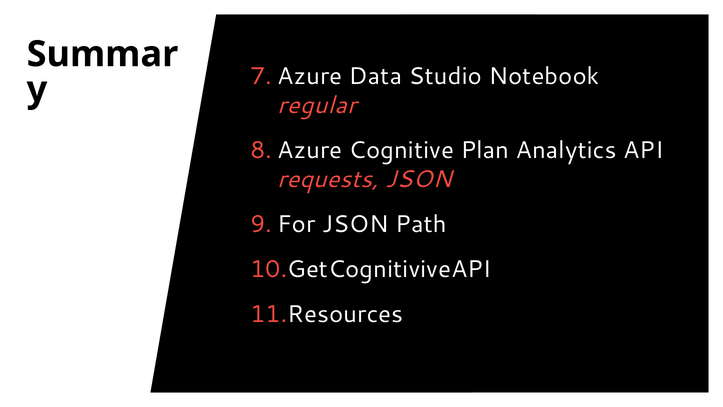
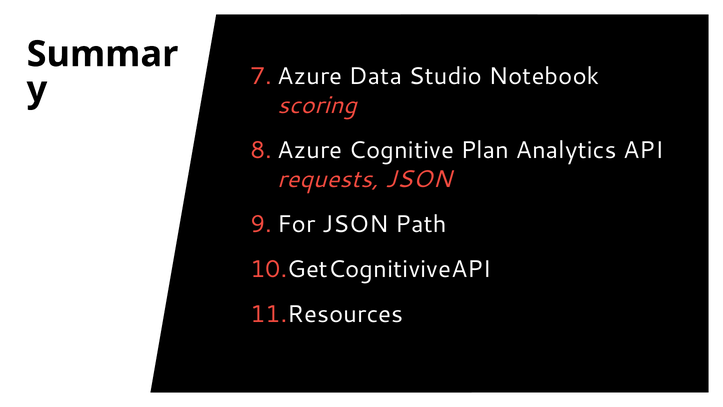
regular: regular -> scoring
